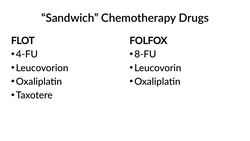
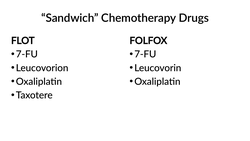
4-FU at (27, 54): 4-FU -> 7-FU
8-FU at (145, 54): 8-FU -> 7-FU
